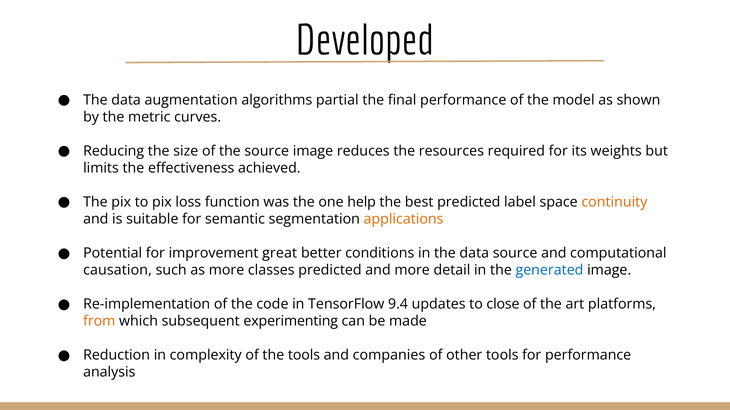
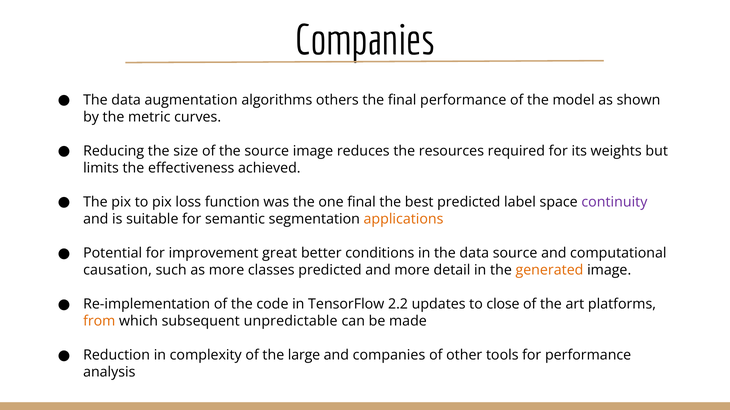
Developed at (365, 41): Developed -> Companies
partial: partial -> others
one help: help -> final
continuity colour: orange -> purple
generated colour: blue -> orange
9.4: 9.4 -> 2.2
experimenting: experimenting -> unpredictable
the tools: tools -> large
